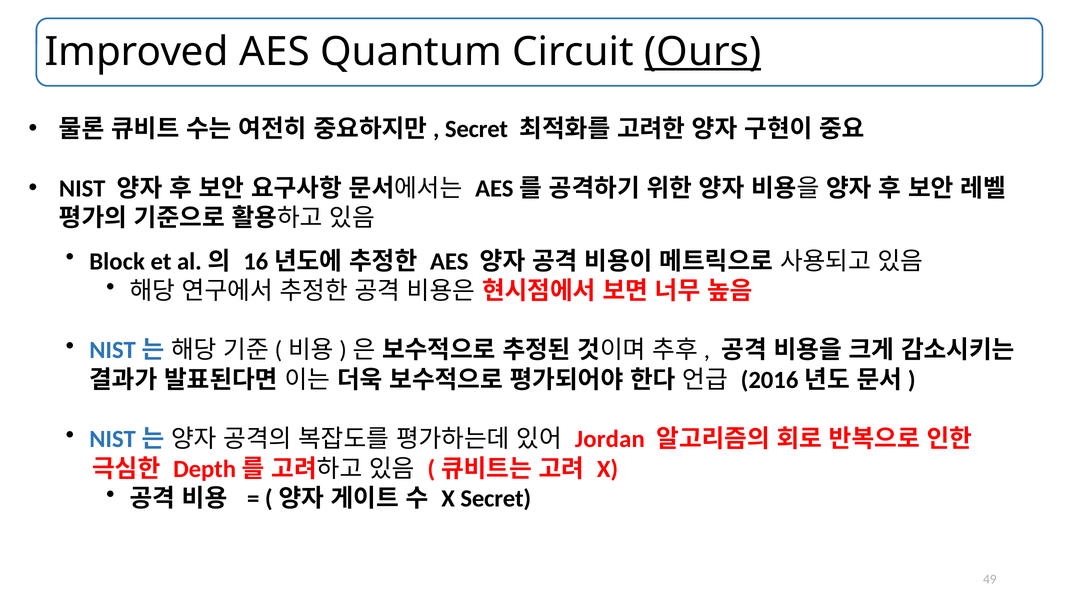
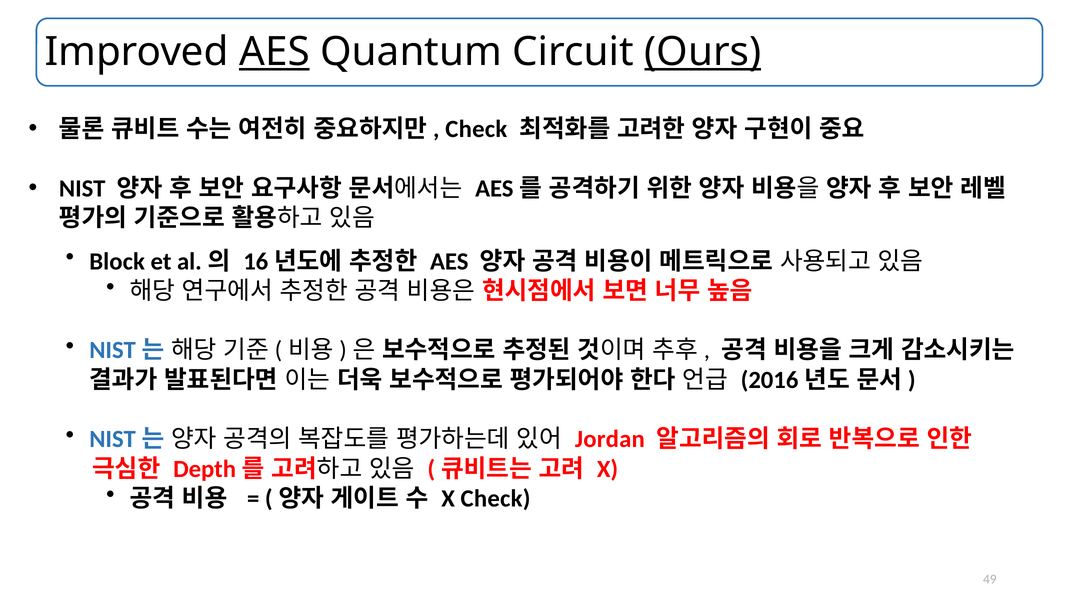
AES at (274, 52) underline: none -> present
Secret at (477, 129): Secret -> Check
X Secret: Secret -> Check
